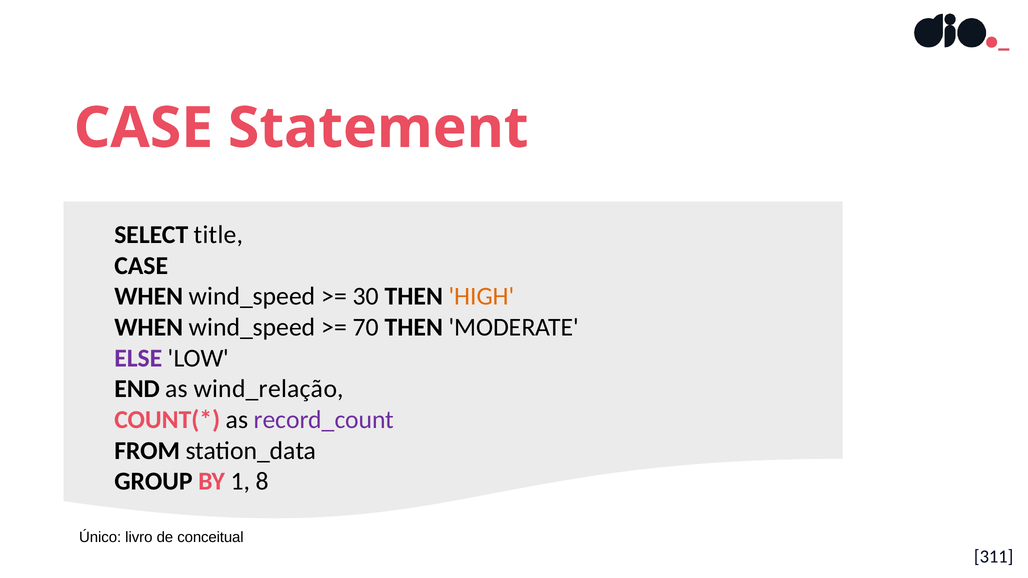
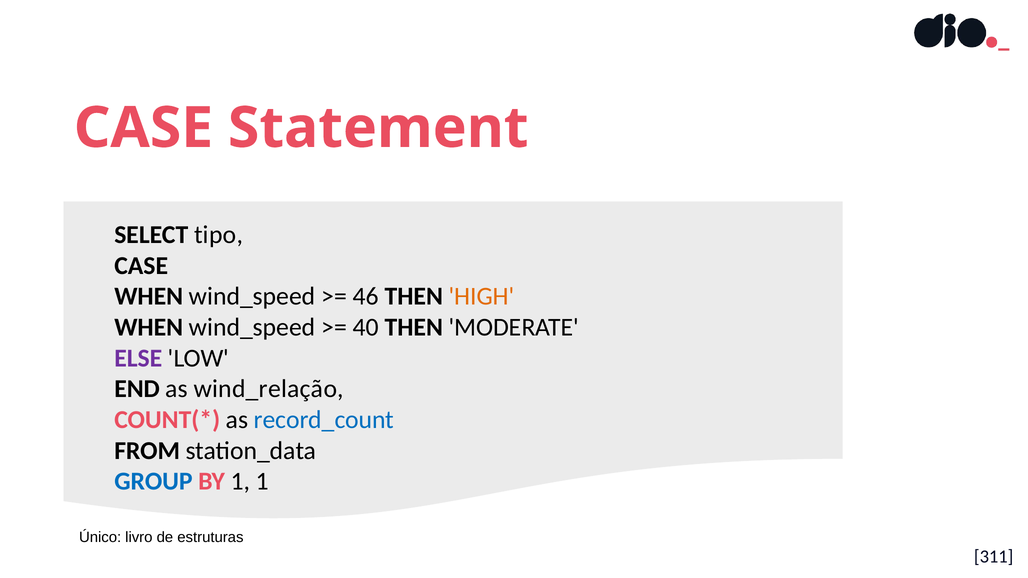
title: title -> tipo
30: 30 -> 46
70: 70 -> 40
record_count colour: purple -> blue
GROUP colour: black -> blue
1 8: 8 -> 1
conceitual: conceitual -> estruturas
